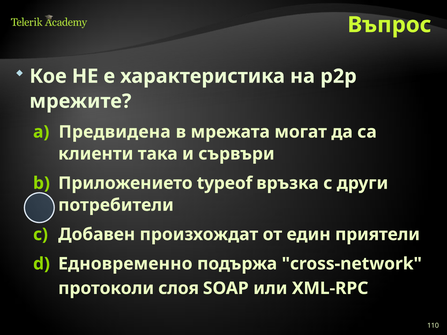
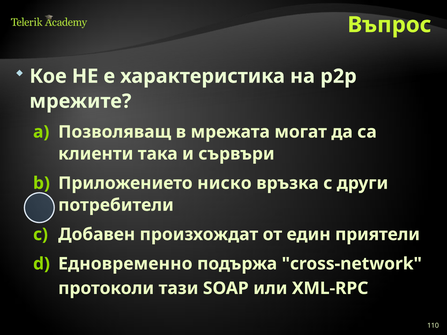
Предвидена: Предвидена -> Позволяващ
typeof: typeof -> ниско
слоя: слоя -> тази
